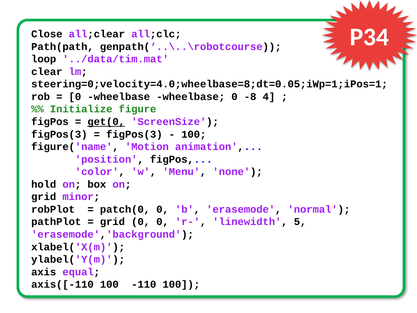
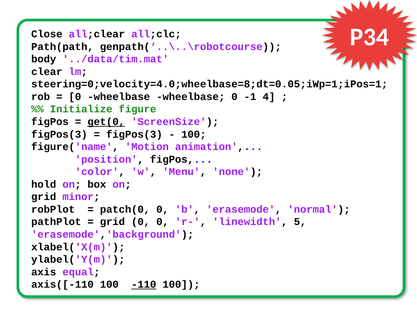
loop: loop -> body
-8: -8 -> -1
-110 underline: none -> present
